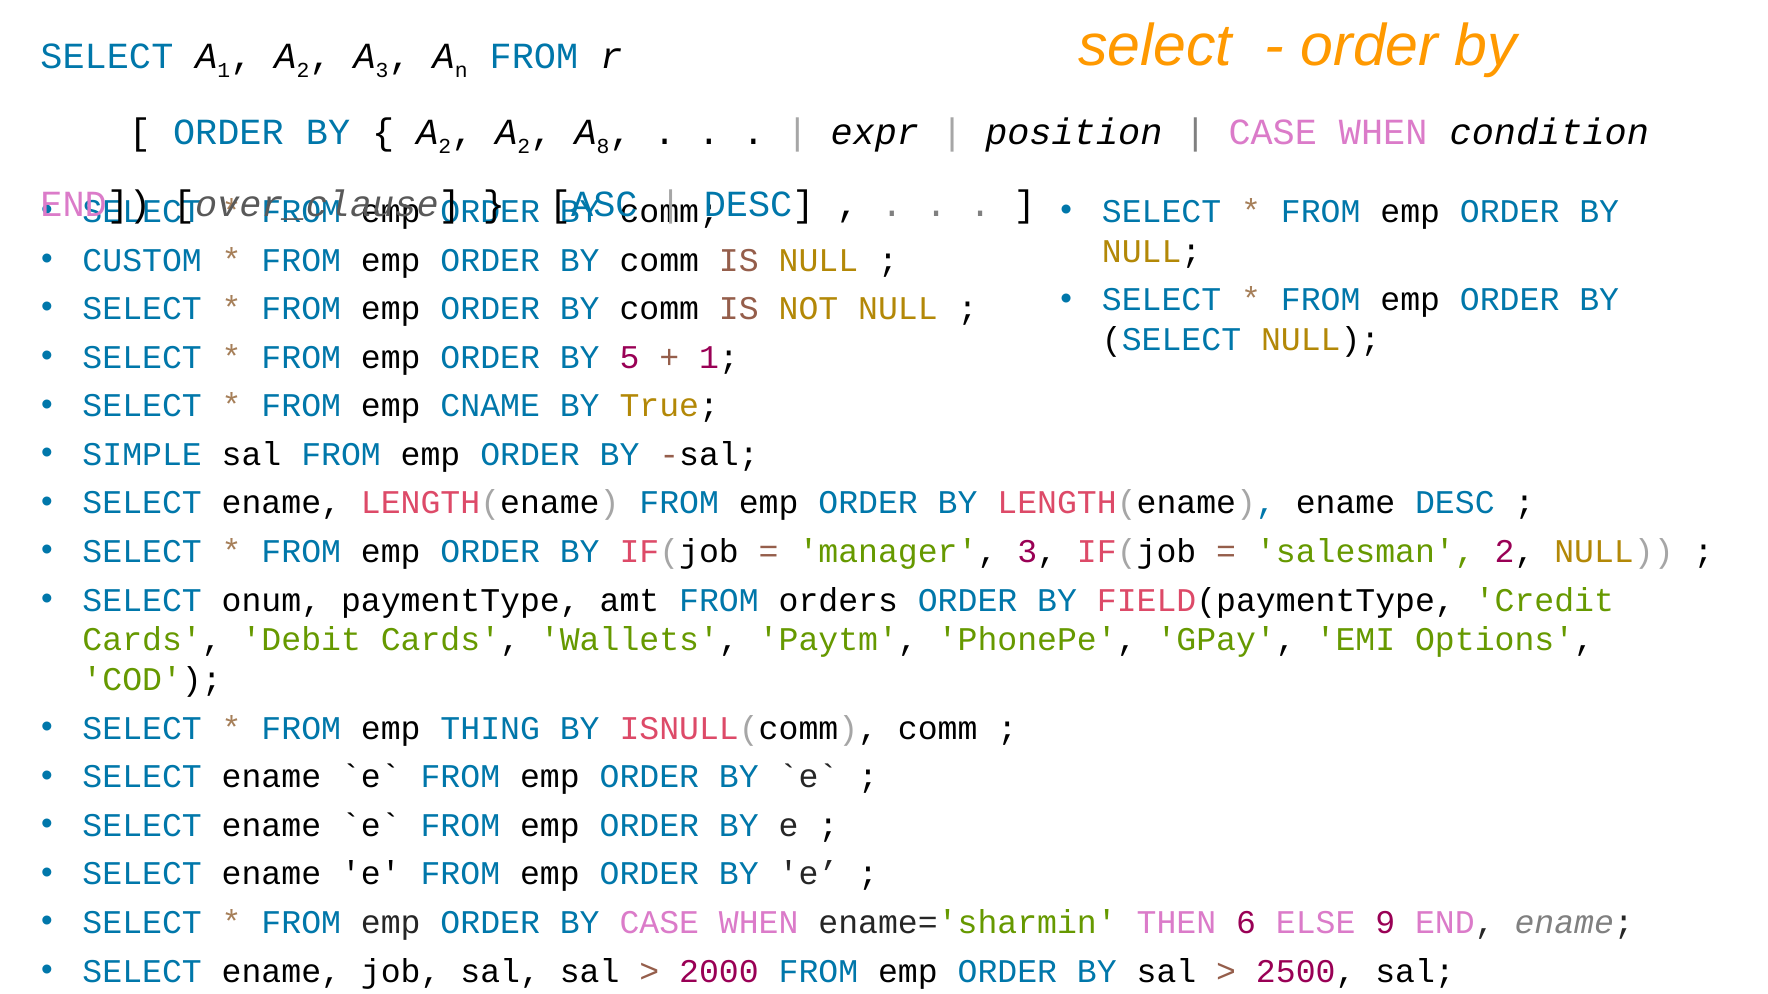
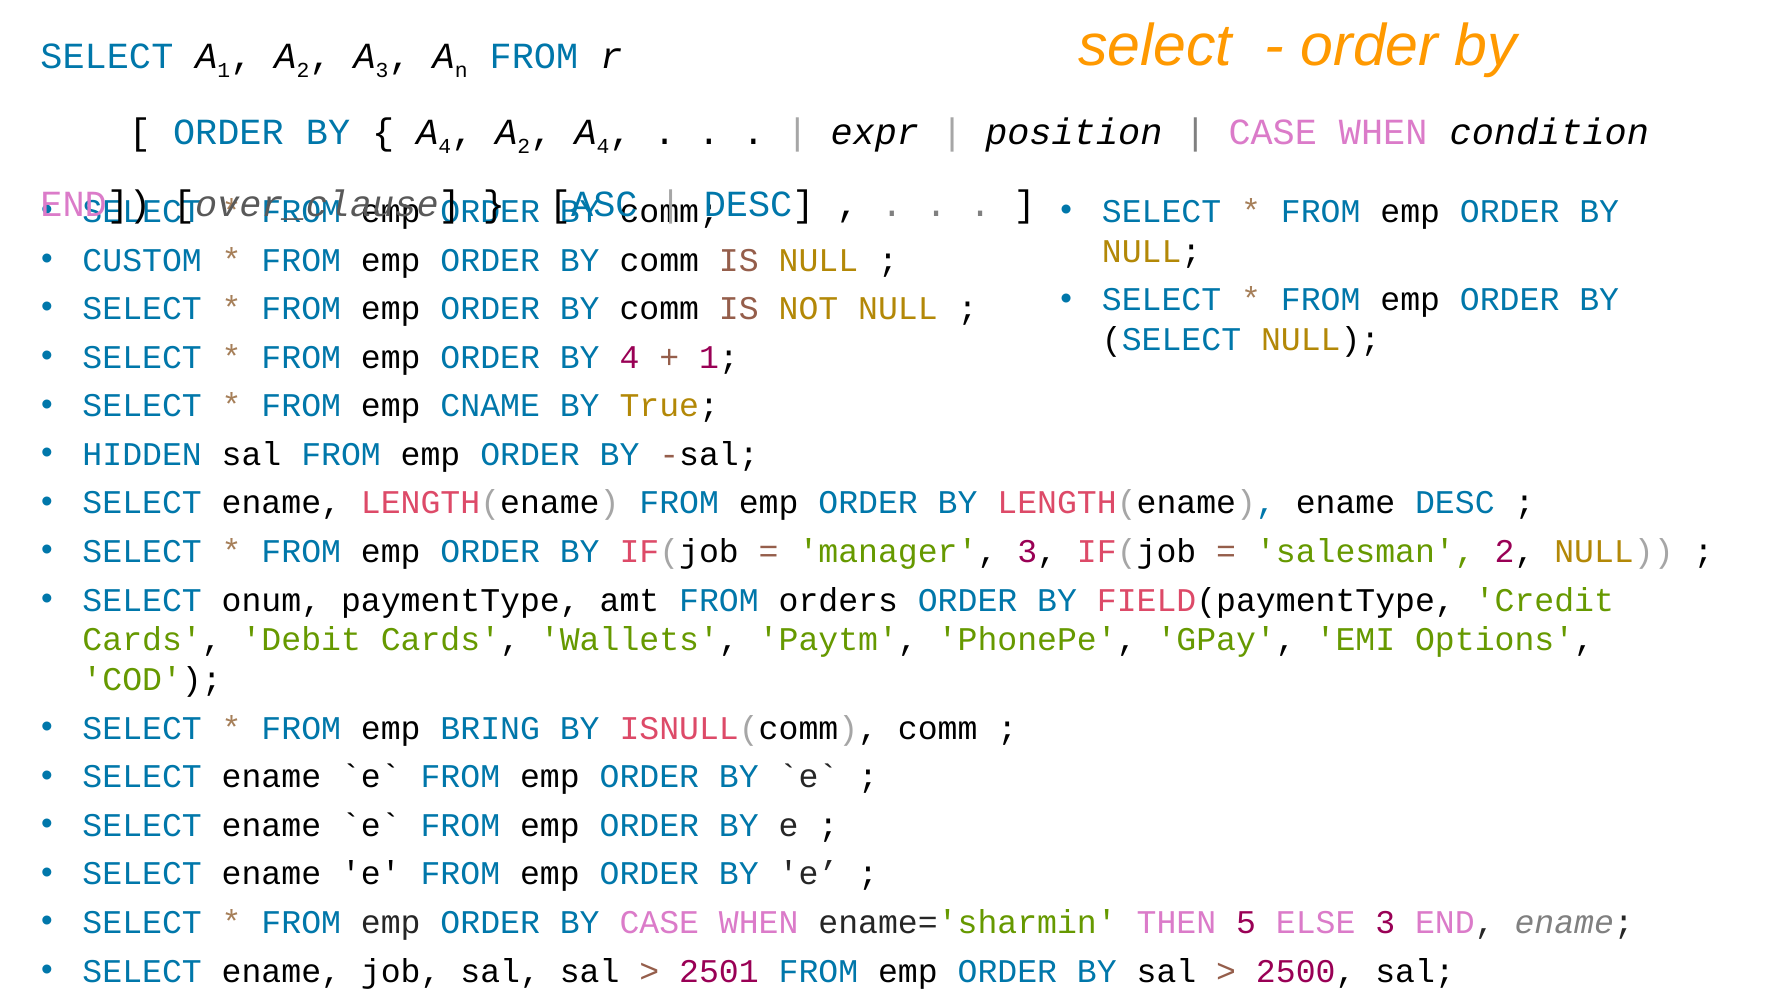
2 at (445, 146): 2 -> 4
8 at (603, 146): 8 -> 4
BY 5: 5 -> 4
SIMPLE: SIMPLE -> HIDDEN
THING: THING -> BRING
6: 6 -> 5
ELSE 9: 9 -> 3
2000: 2000 -> 2501
